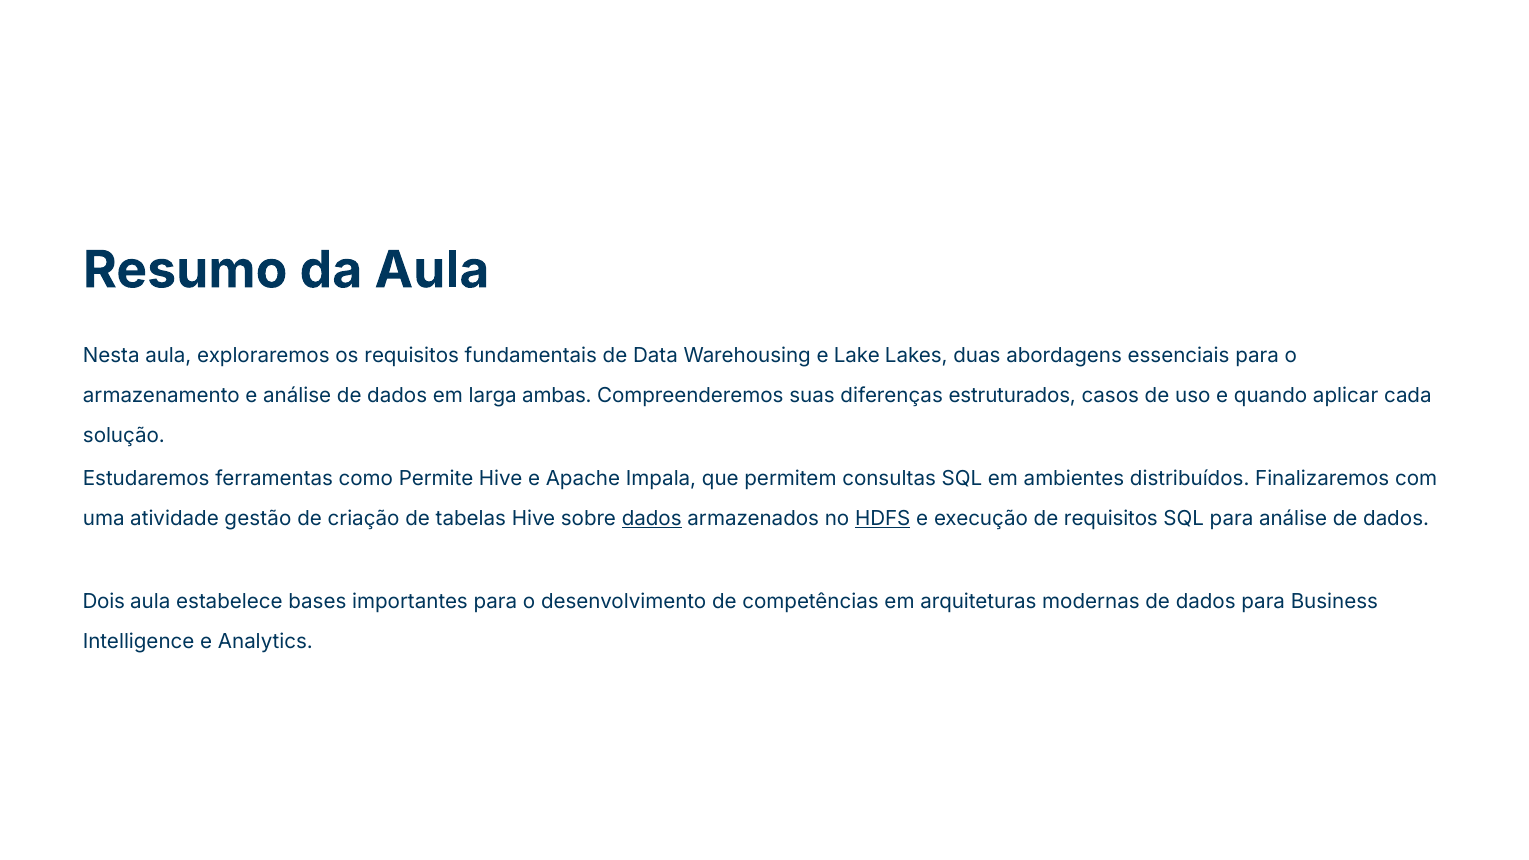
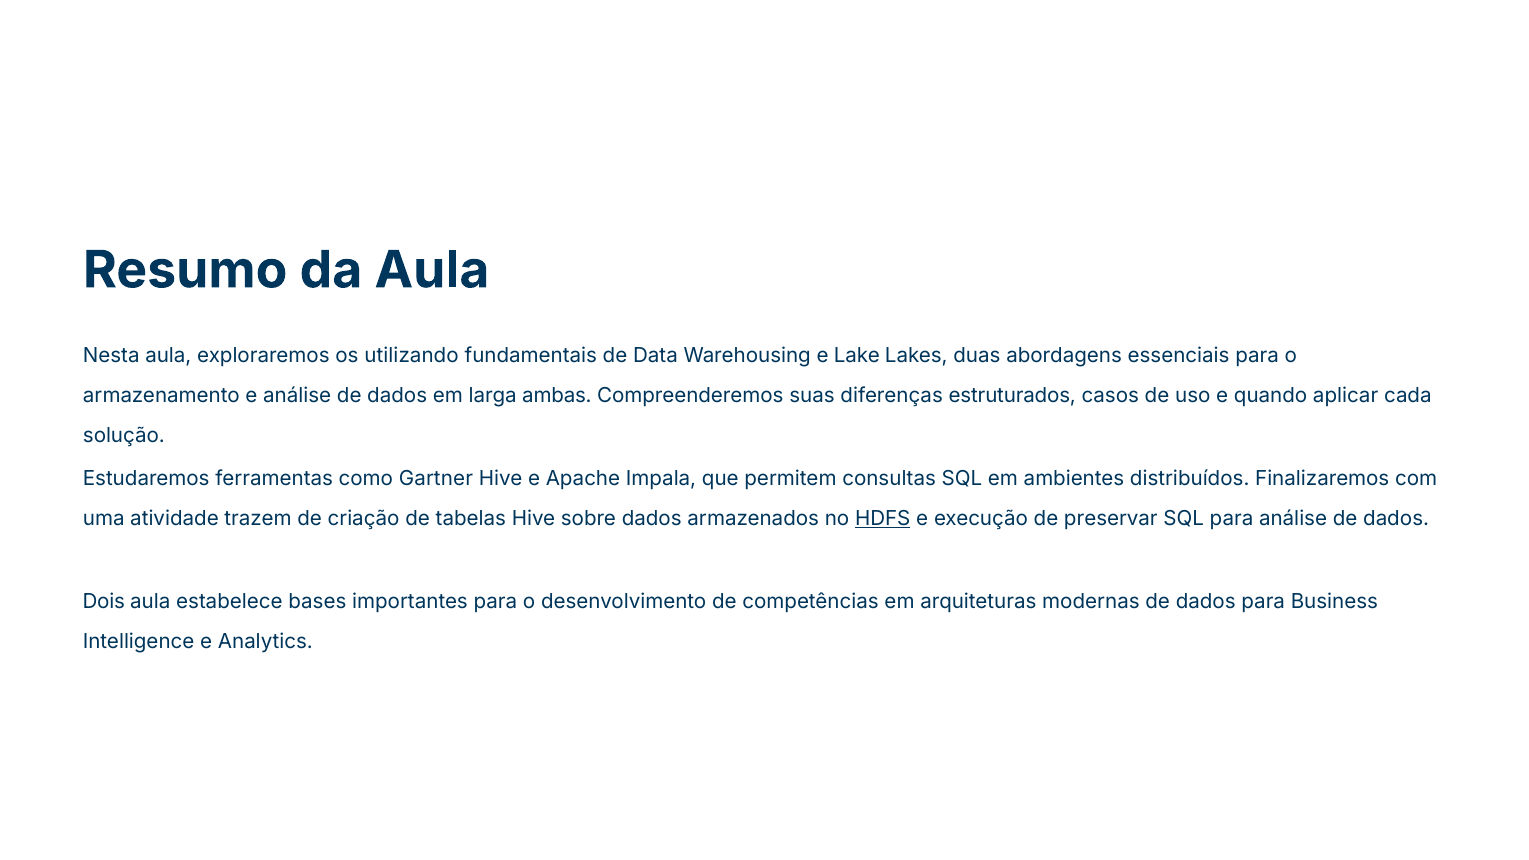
os requisitos: requisitos -> utilizando
Permite: Permite -> Gartner
gestão: gestão -> trazem
dados at (652, 519) underline: present -> none
de requisitos: requisitos -> preservar
